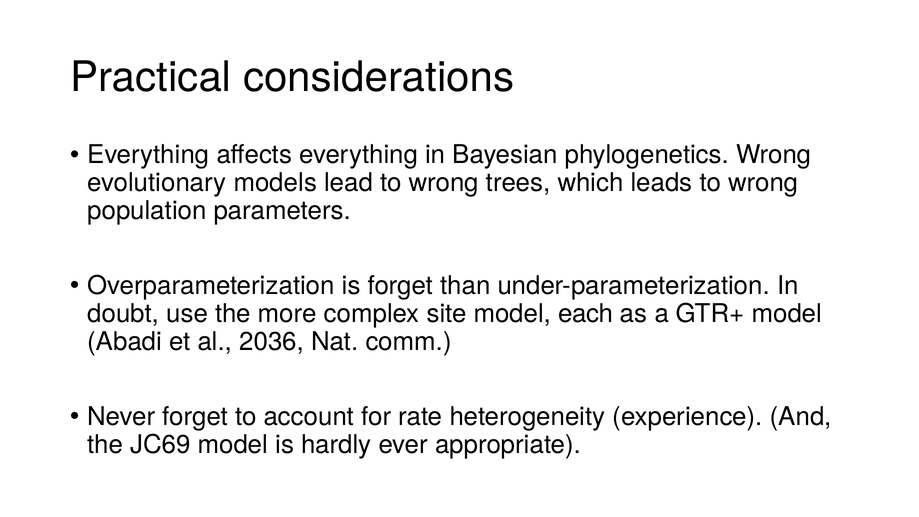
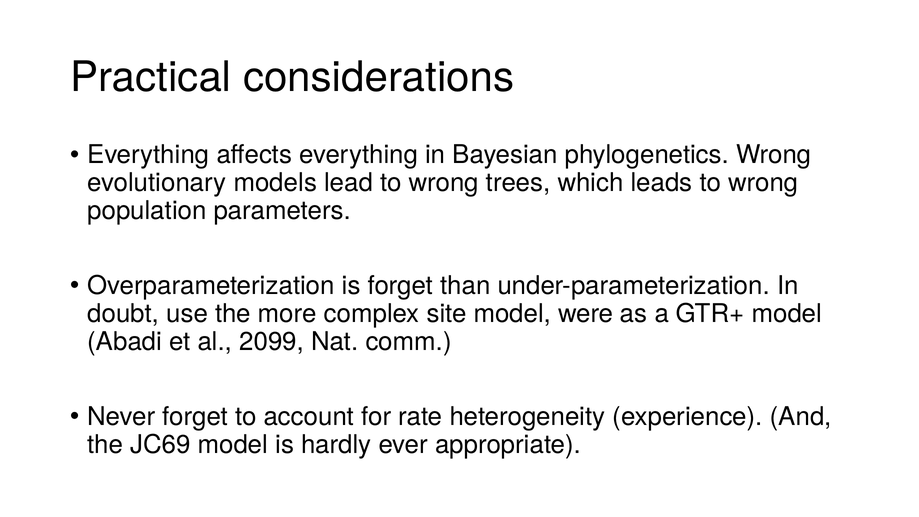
each: each -> were
2036: 2036 -> 2099
